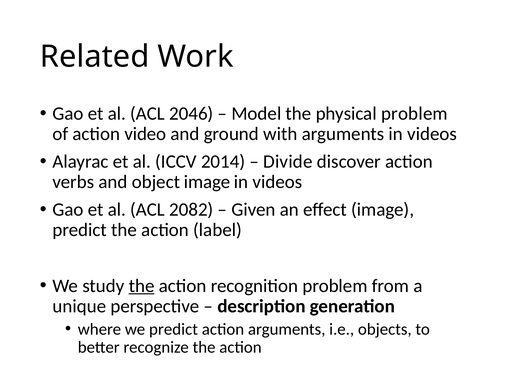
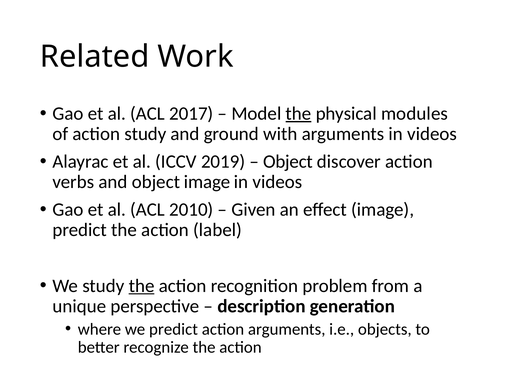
2046: 2046 -> 2017
the at (299, 114) underline: none -> present
physical problem: problem -> modules
action video: video -> study
2014: 2014 -> 2019
Divide at (288, 162): Divide -> Object
2082: 2082 -> 2010
